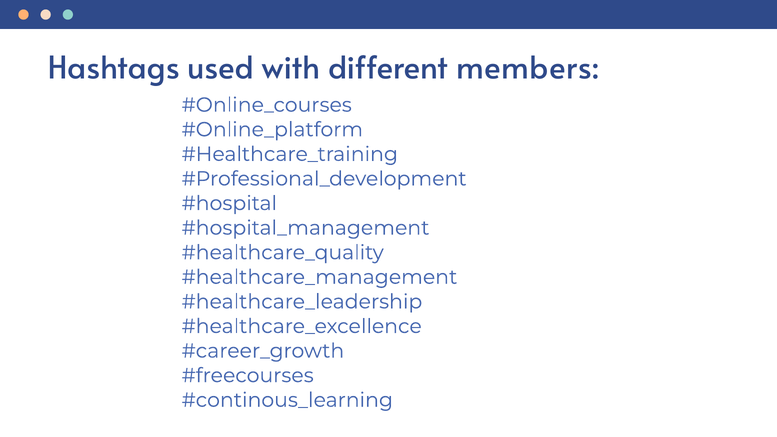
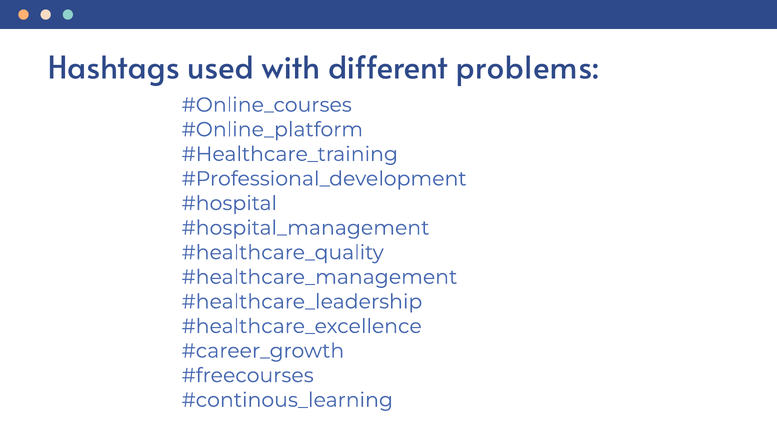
members: members -> problems
